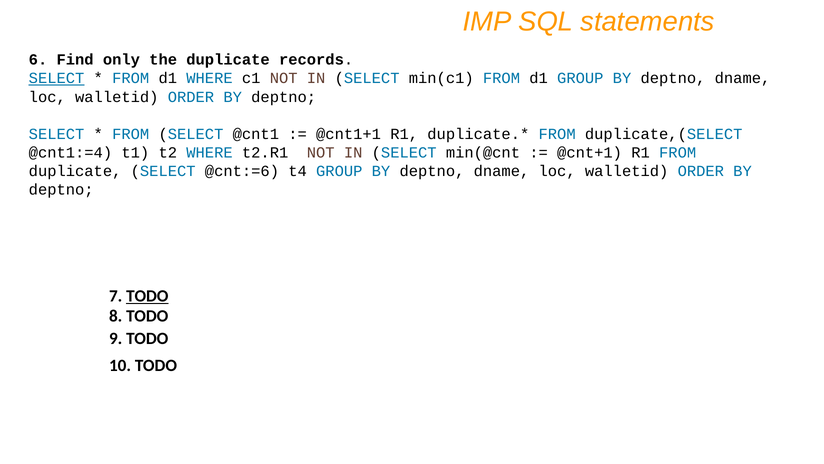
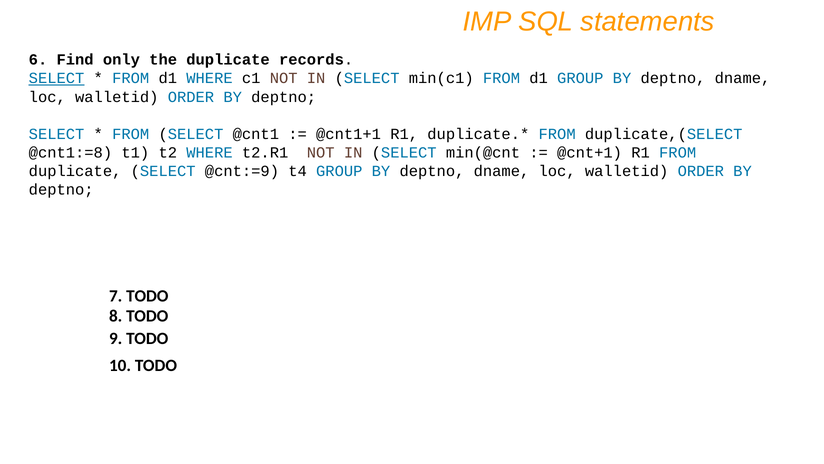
@cnt1:=4: @cnt1:=4 -> @cnt1:=8
@cnt:=6: @cnt:=6 -> @cnt:=9
TODO at (147, 296) underline: present -> none
